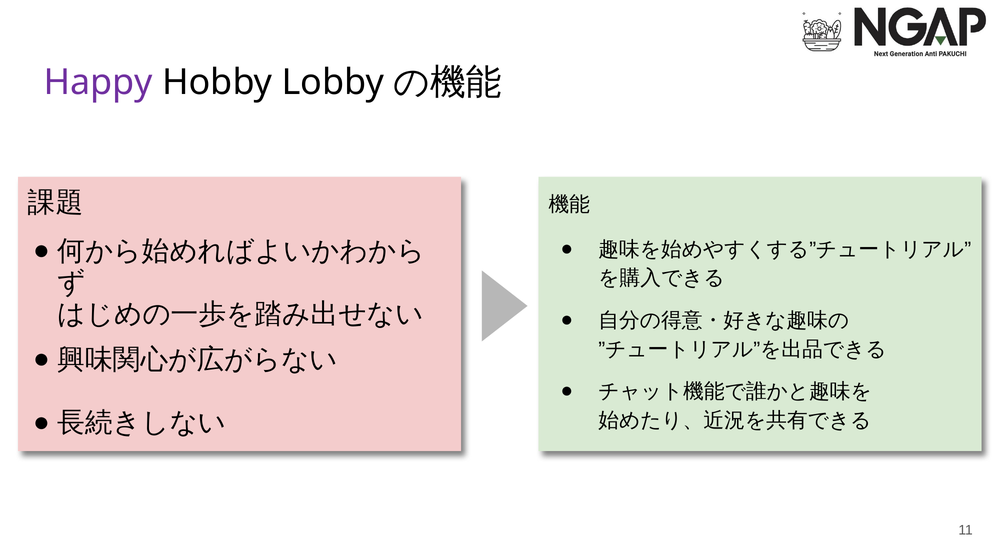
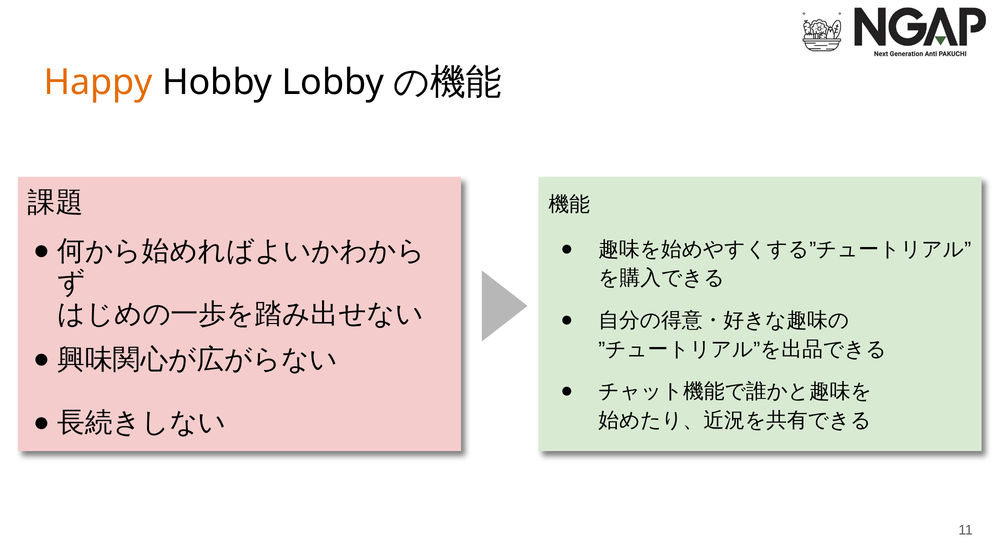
Happy colour: purple -> orange
